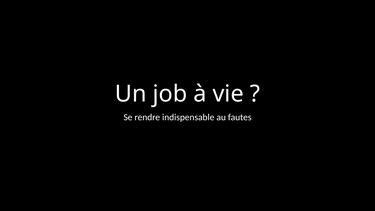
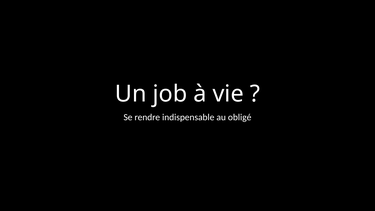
fautes: fautes -> obligé
